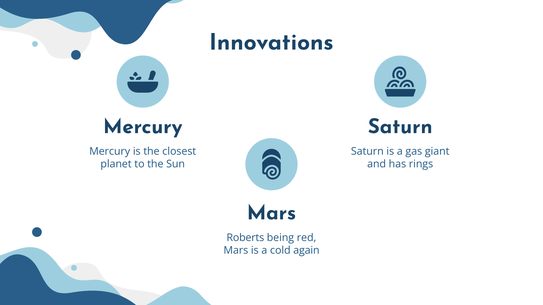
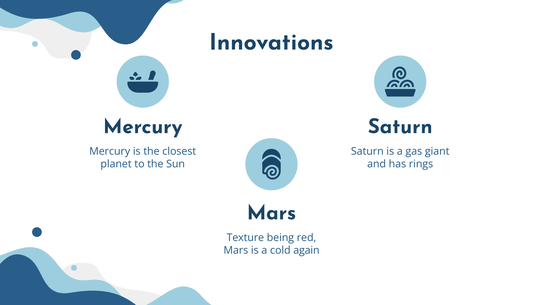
Roberts: Roberts -> Texture
